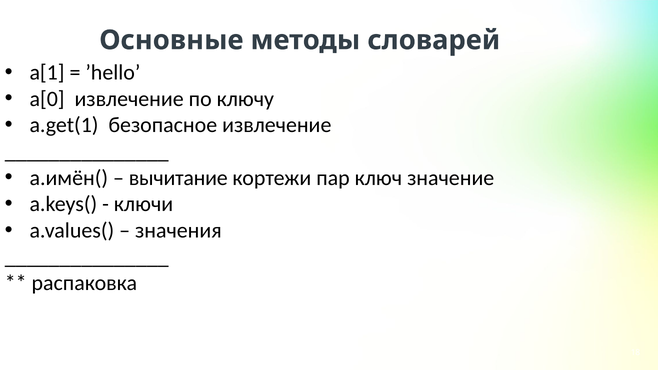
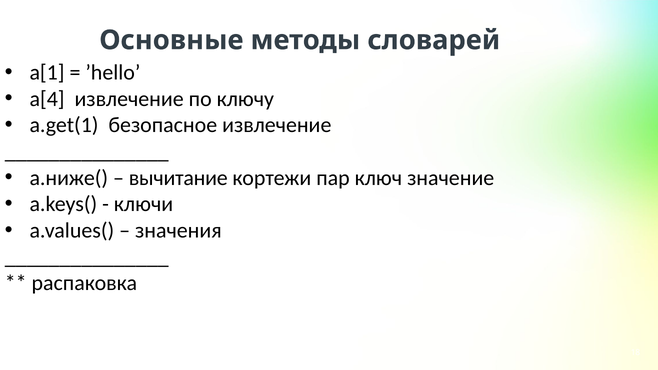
a[0: a[0 -> a[4
a.имён(: a.имён( -> a.ниже(
